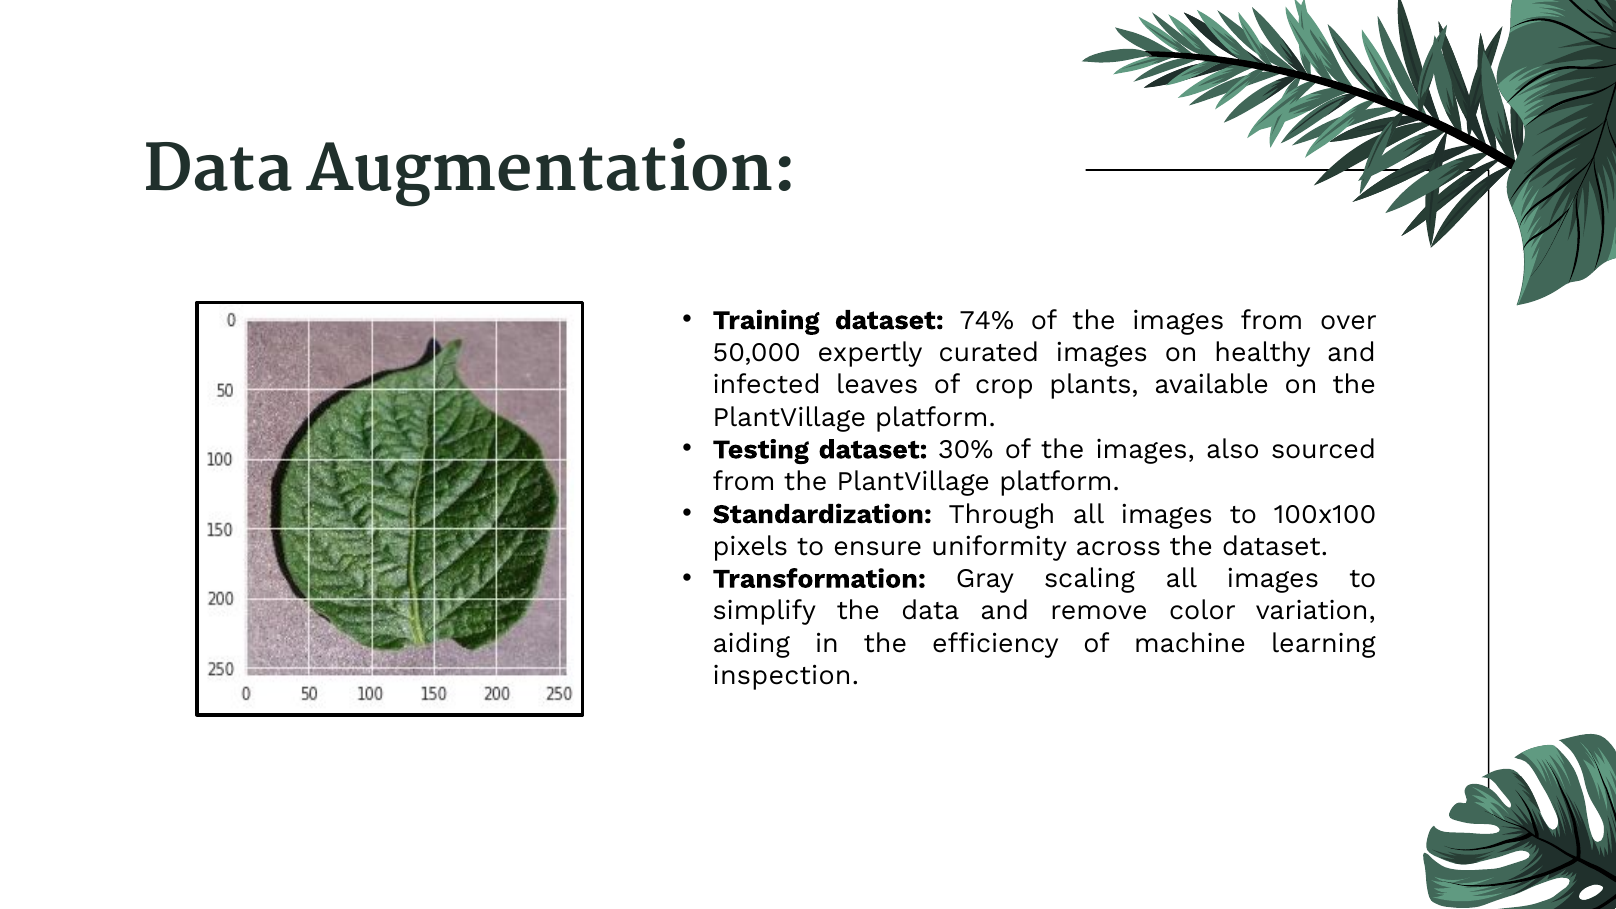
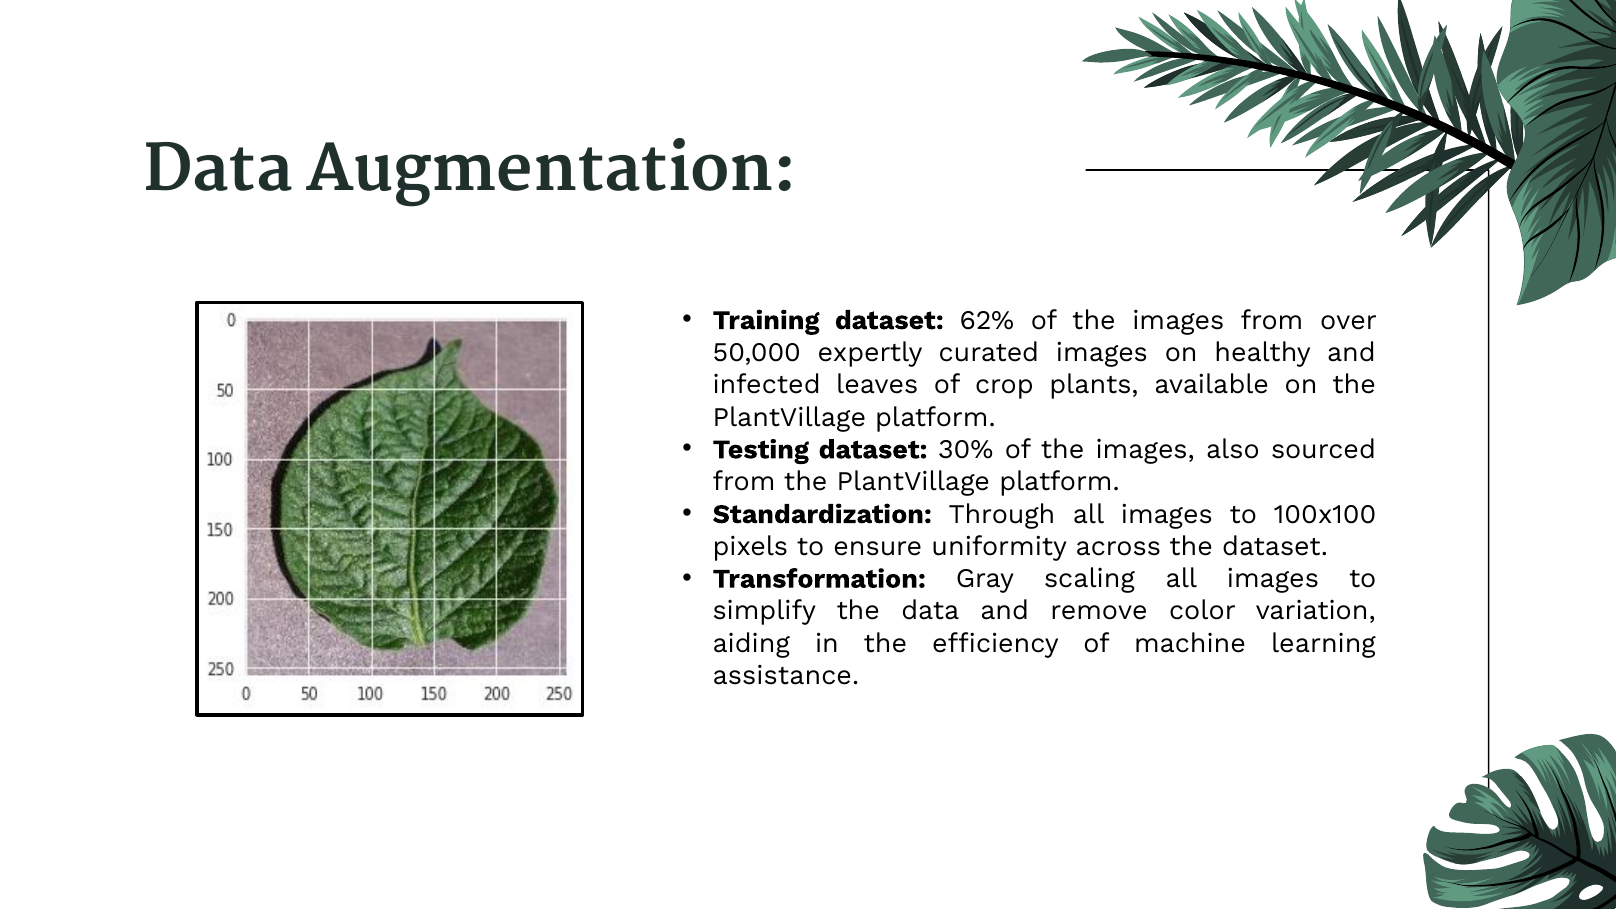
74%: 74% -> 62%
inspection: inspection -> assistance
